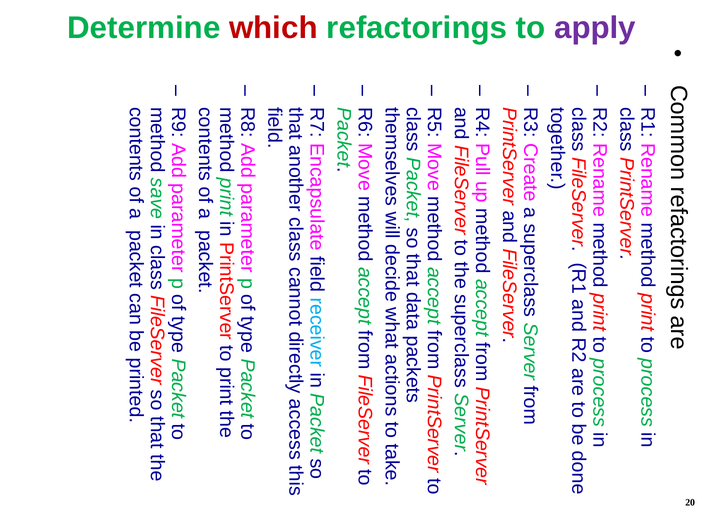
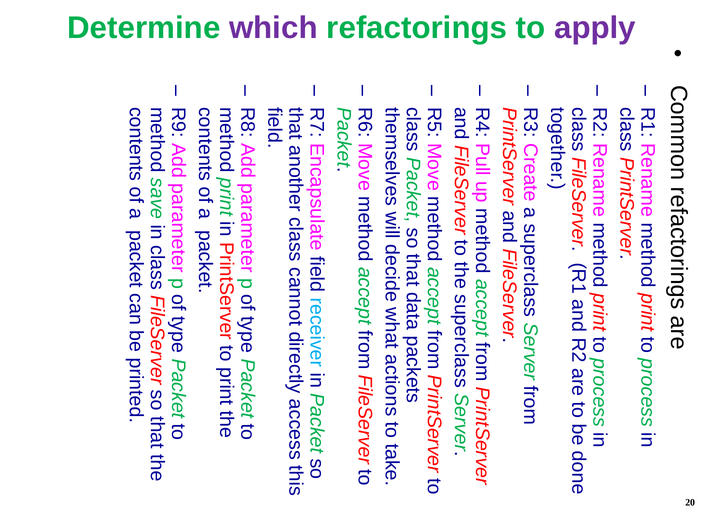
which colour: red -> purple
